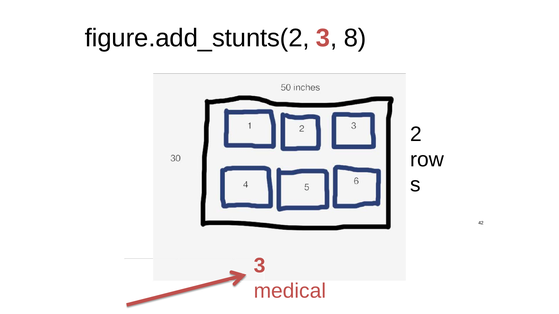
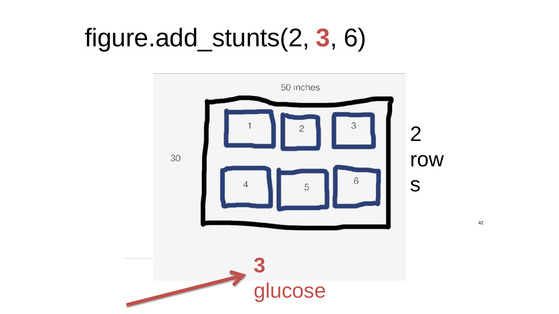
8: 8 -> 6
medical: medical -> glucose
